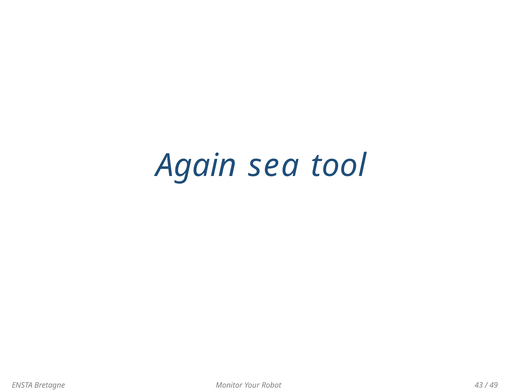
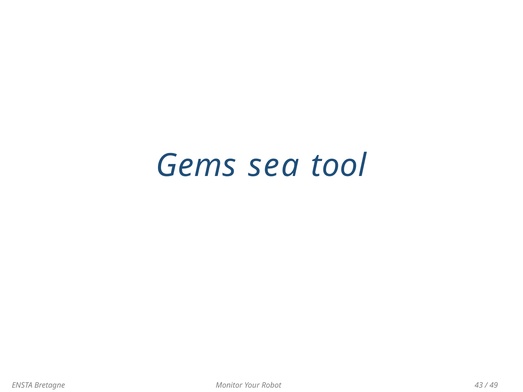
Again: Again -> Gems
